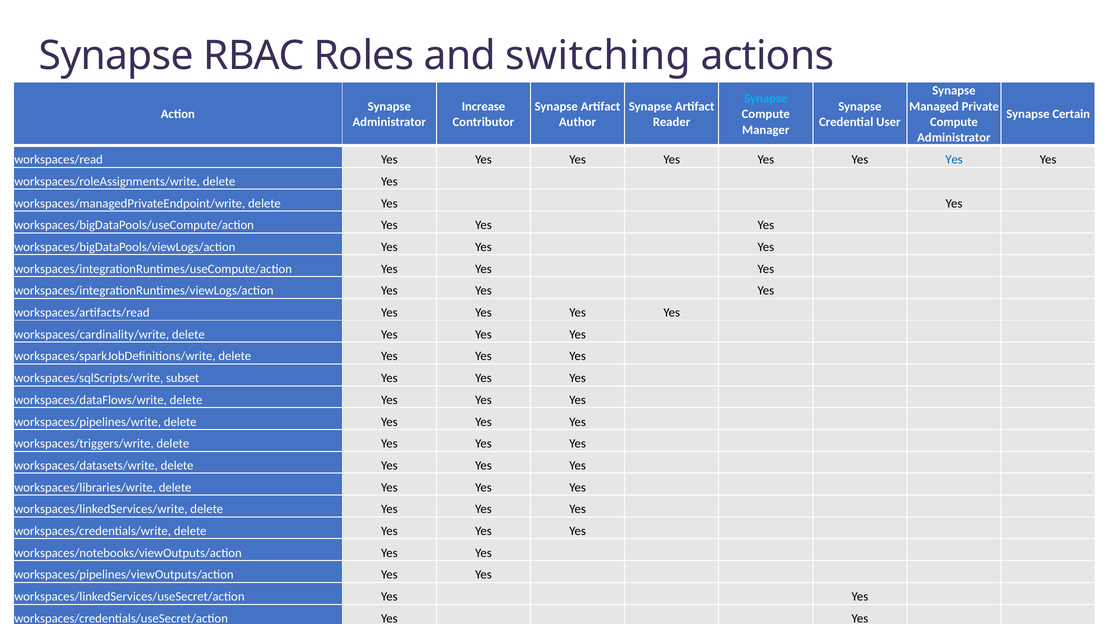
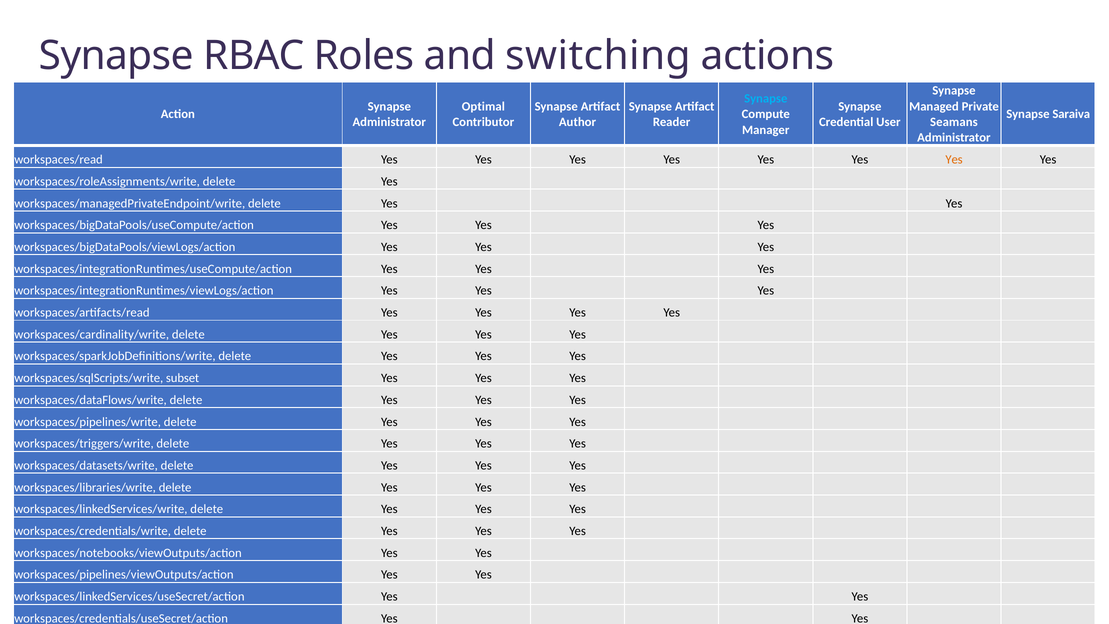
Increase: Increase -> Optimal
Certain: Certain -> Saraiva
Compute at (954, 122): Compute -> Seamans
Yes at (954, 160) colour: blue -> orange
